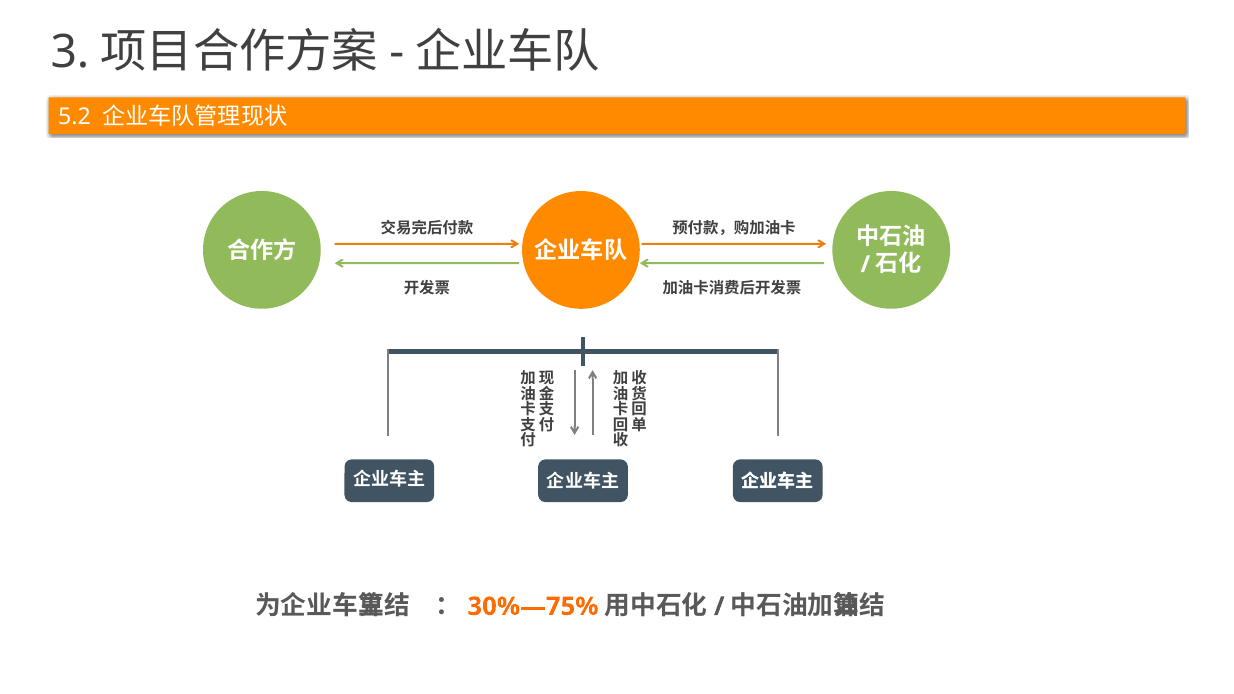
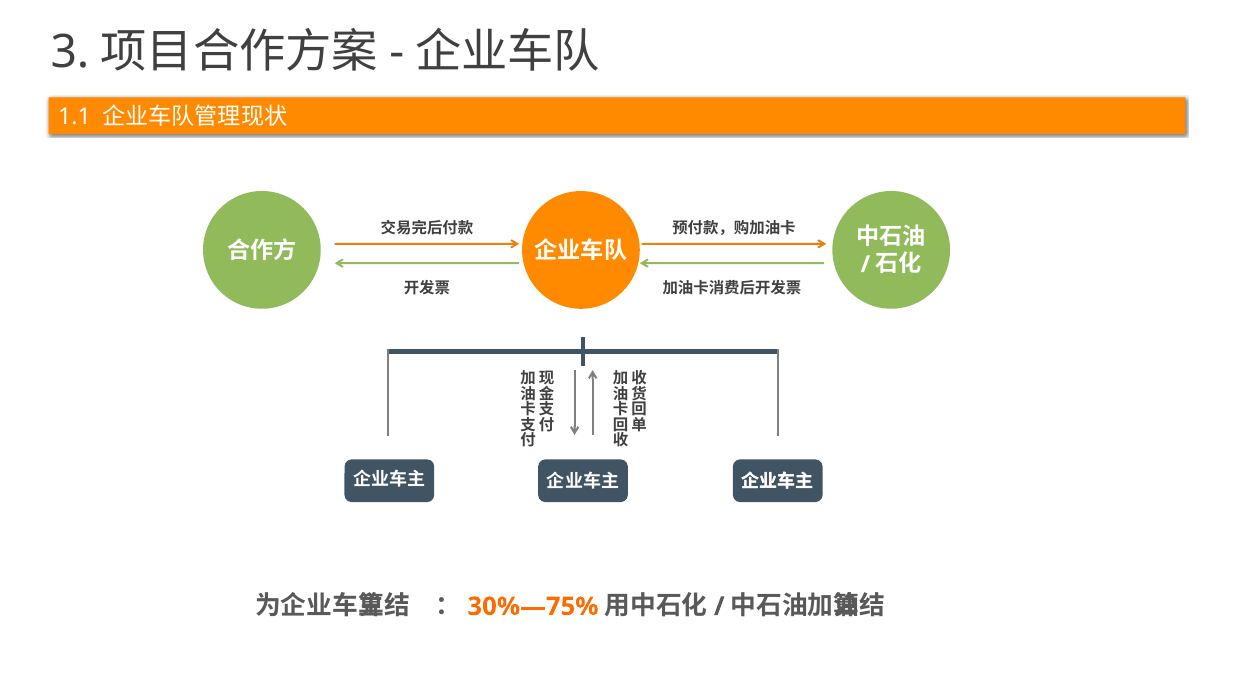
5.2: 5.2 -> 1.1
